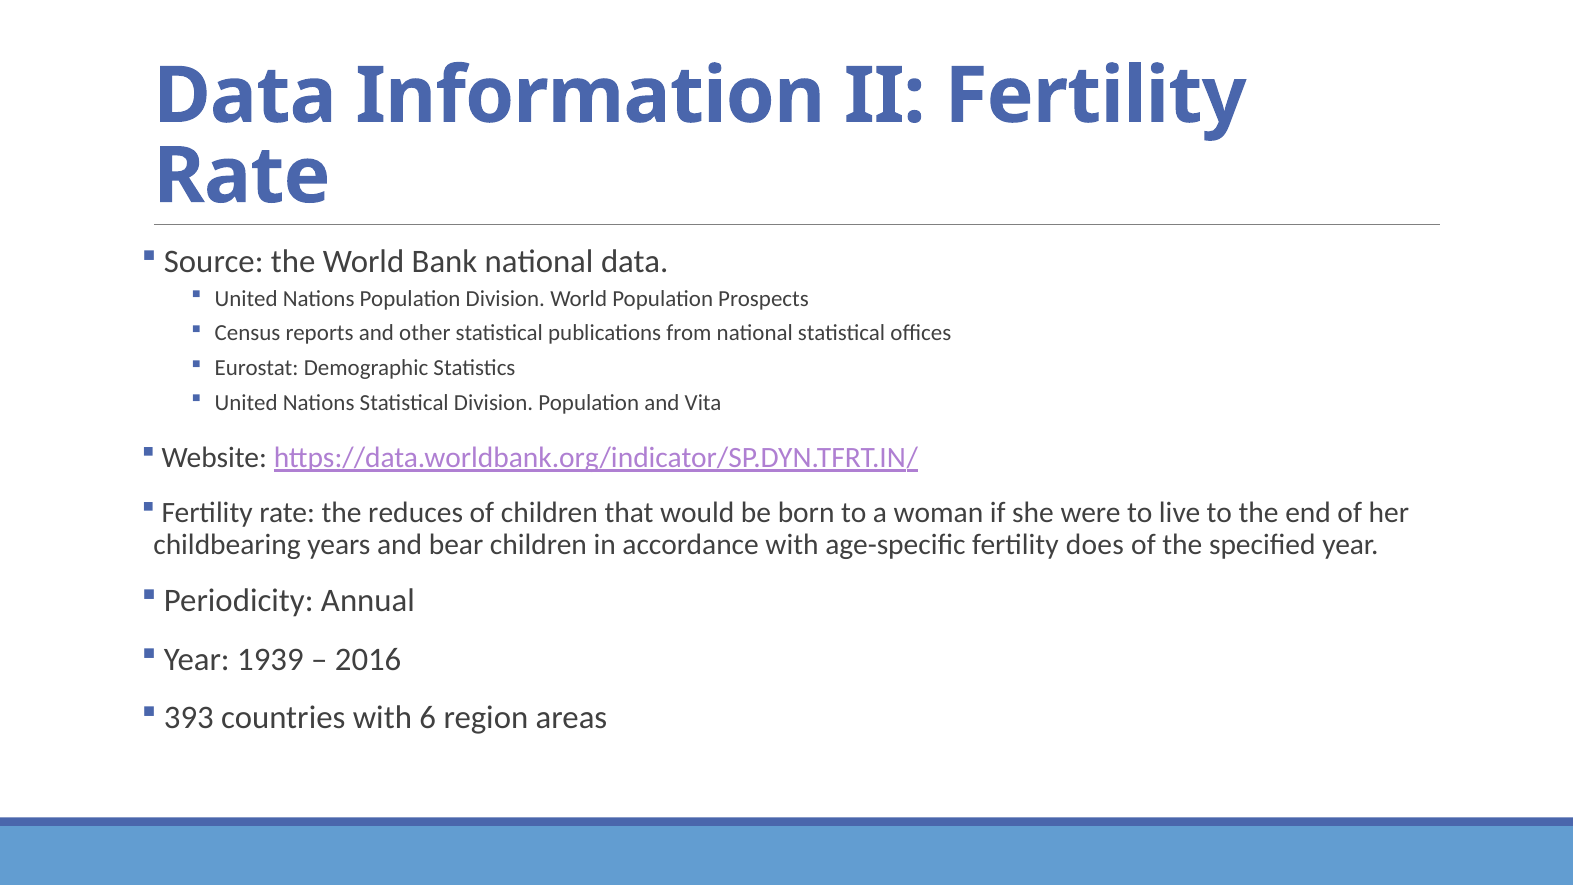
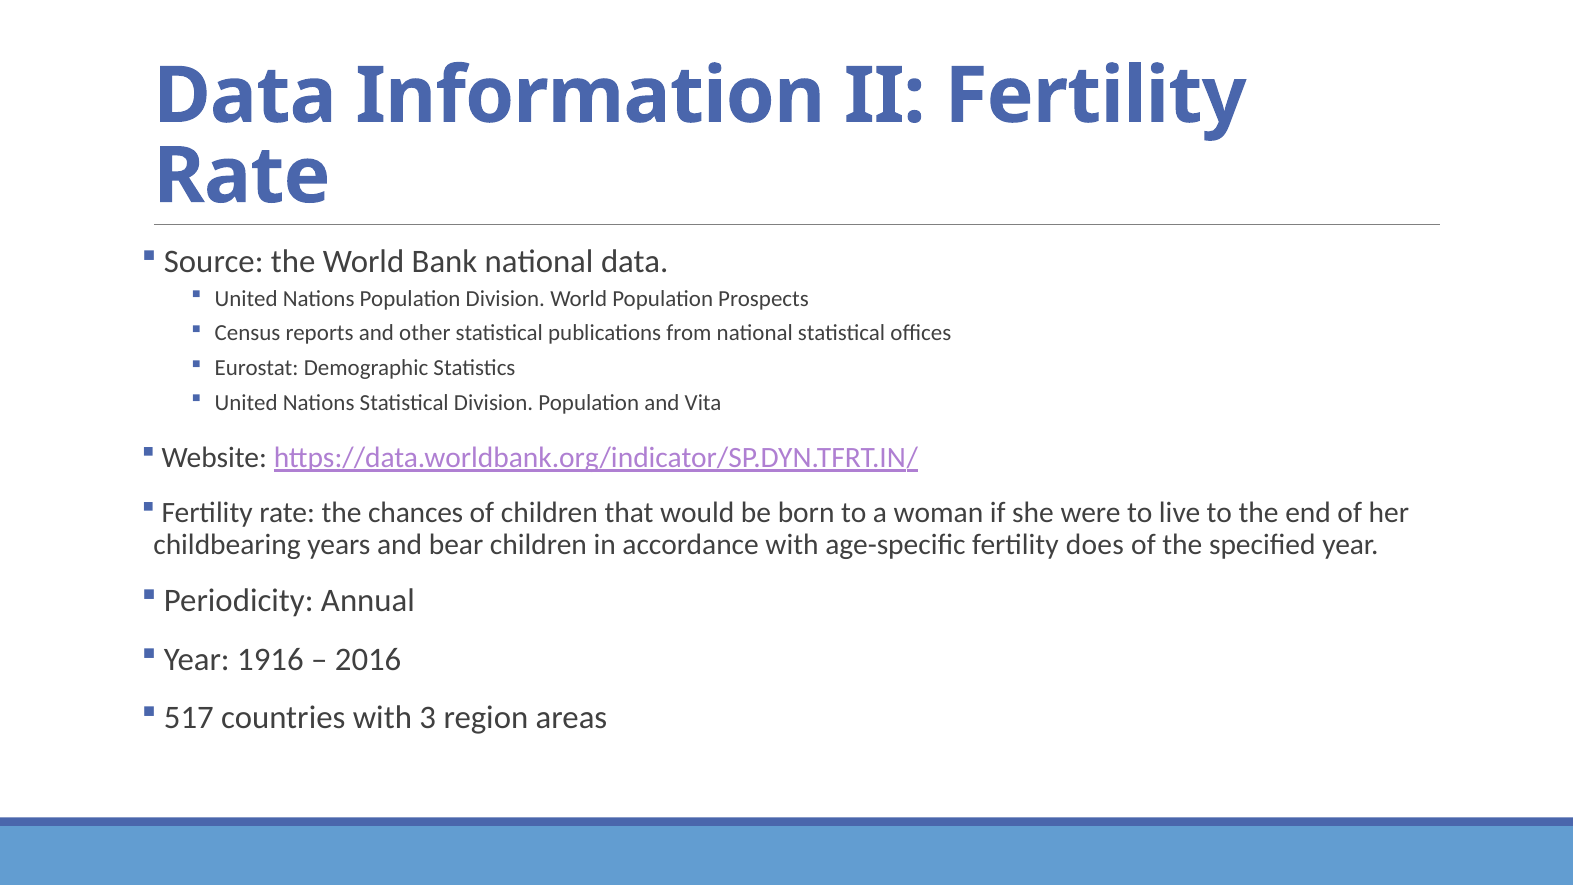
reduces: reduces -> chances
1939: 1939 -> 1916
393: 393 -> 517
6: 6 -> 3
